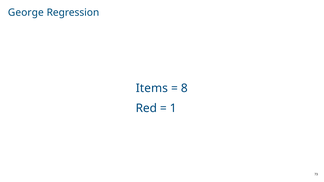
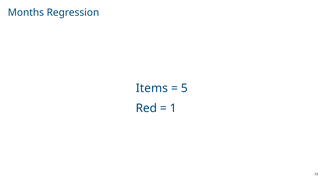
George: George -> Months
8: 8 -> 5
